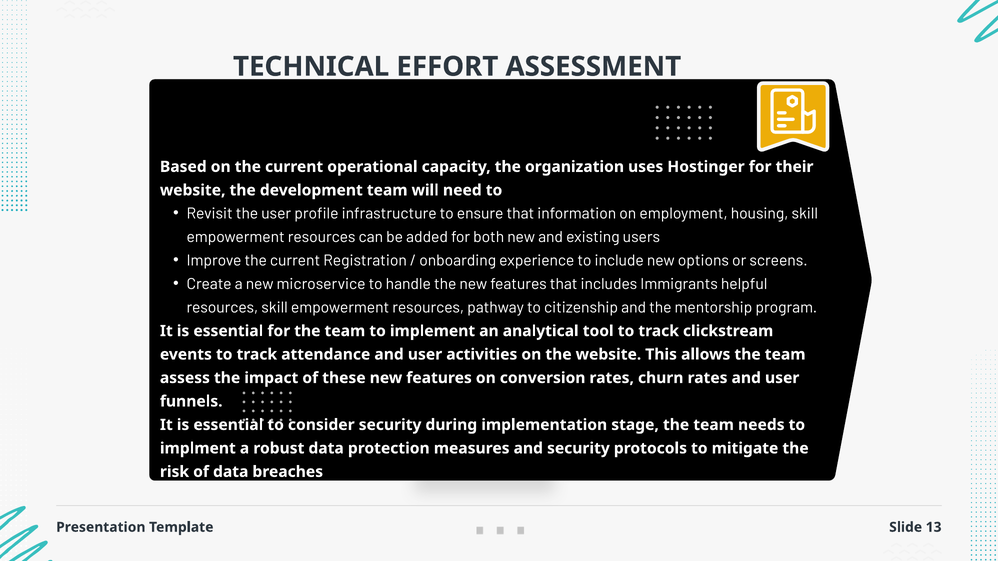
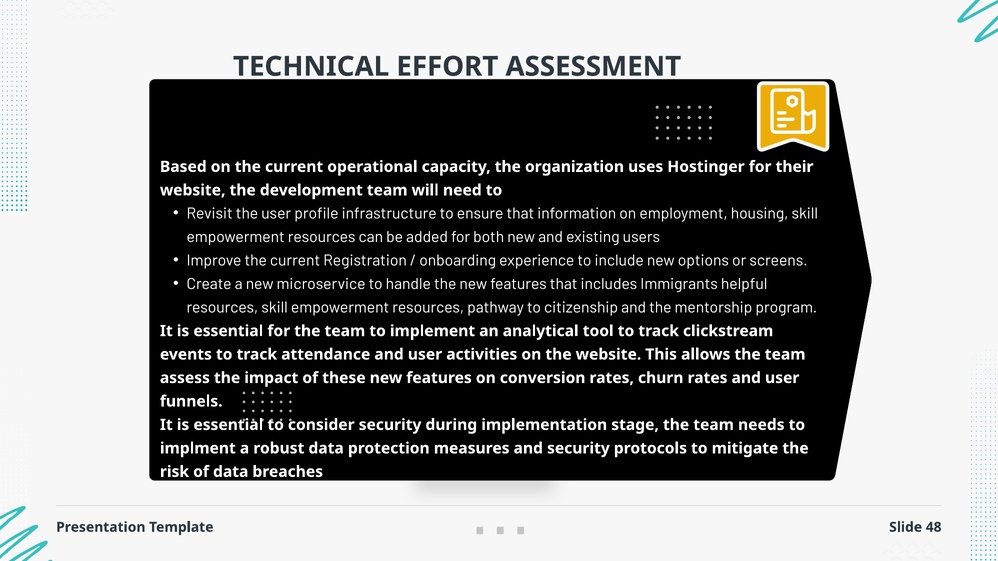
13: 13 -> 48
